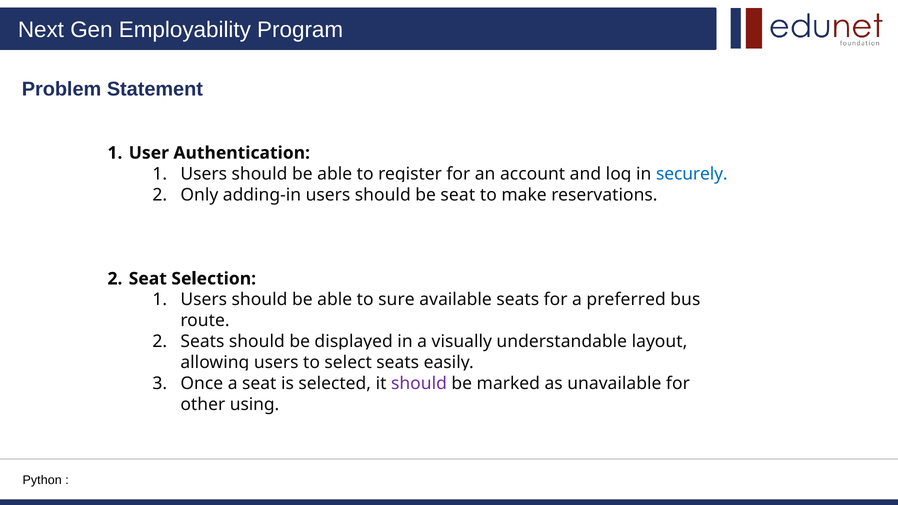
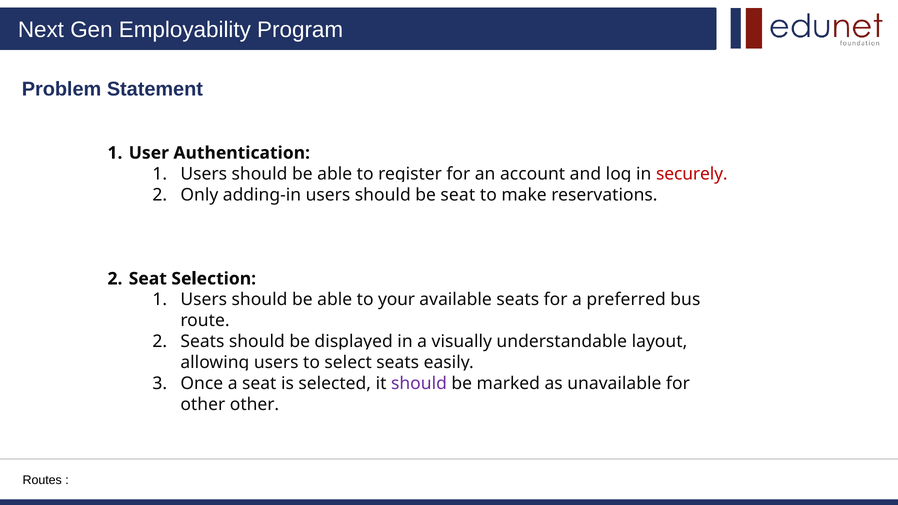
securely colour: blue -> red
sure: sure -> your
other using: using -> other
Python: Python -> Routes
